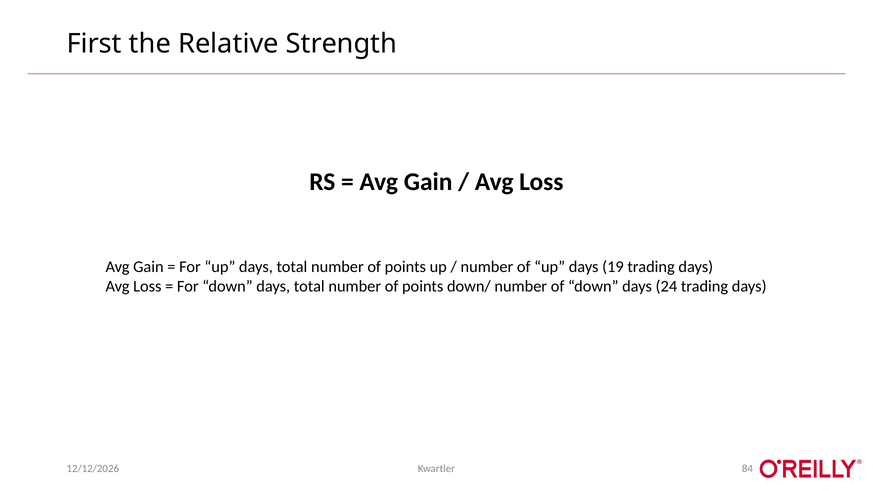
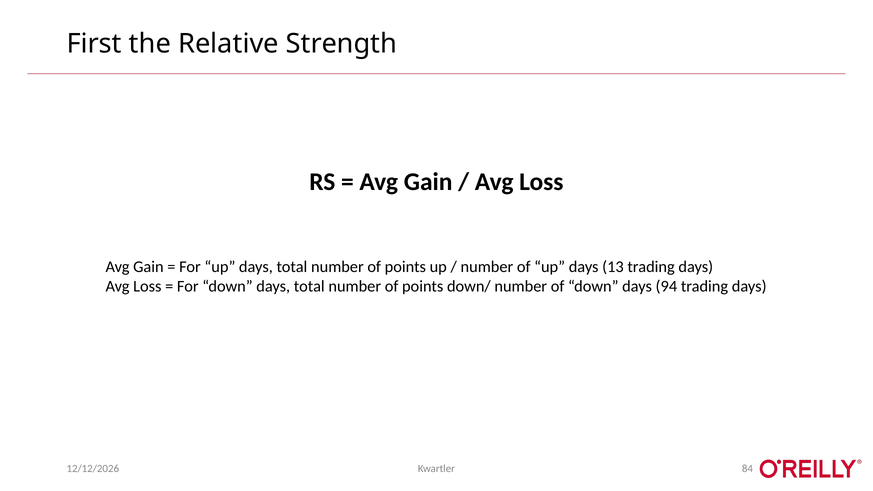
19: 19 -> 13
24: 24 -> 94
